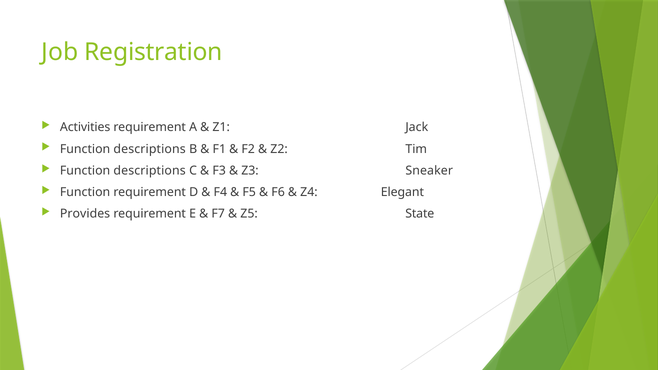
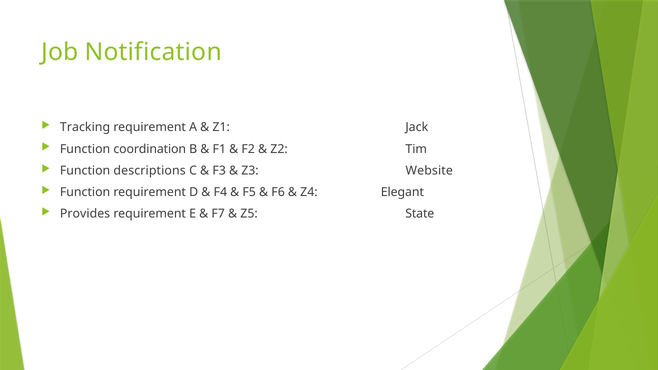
Registration: Registration -> Notification
Activities: Activities -> Tracking
descriptions at (150, 149): descriptions -> coordination
Sneaker: Sneaker -> Website
